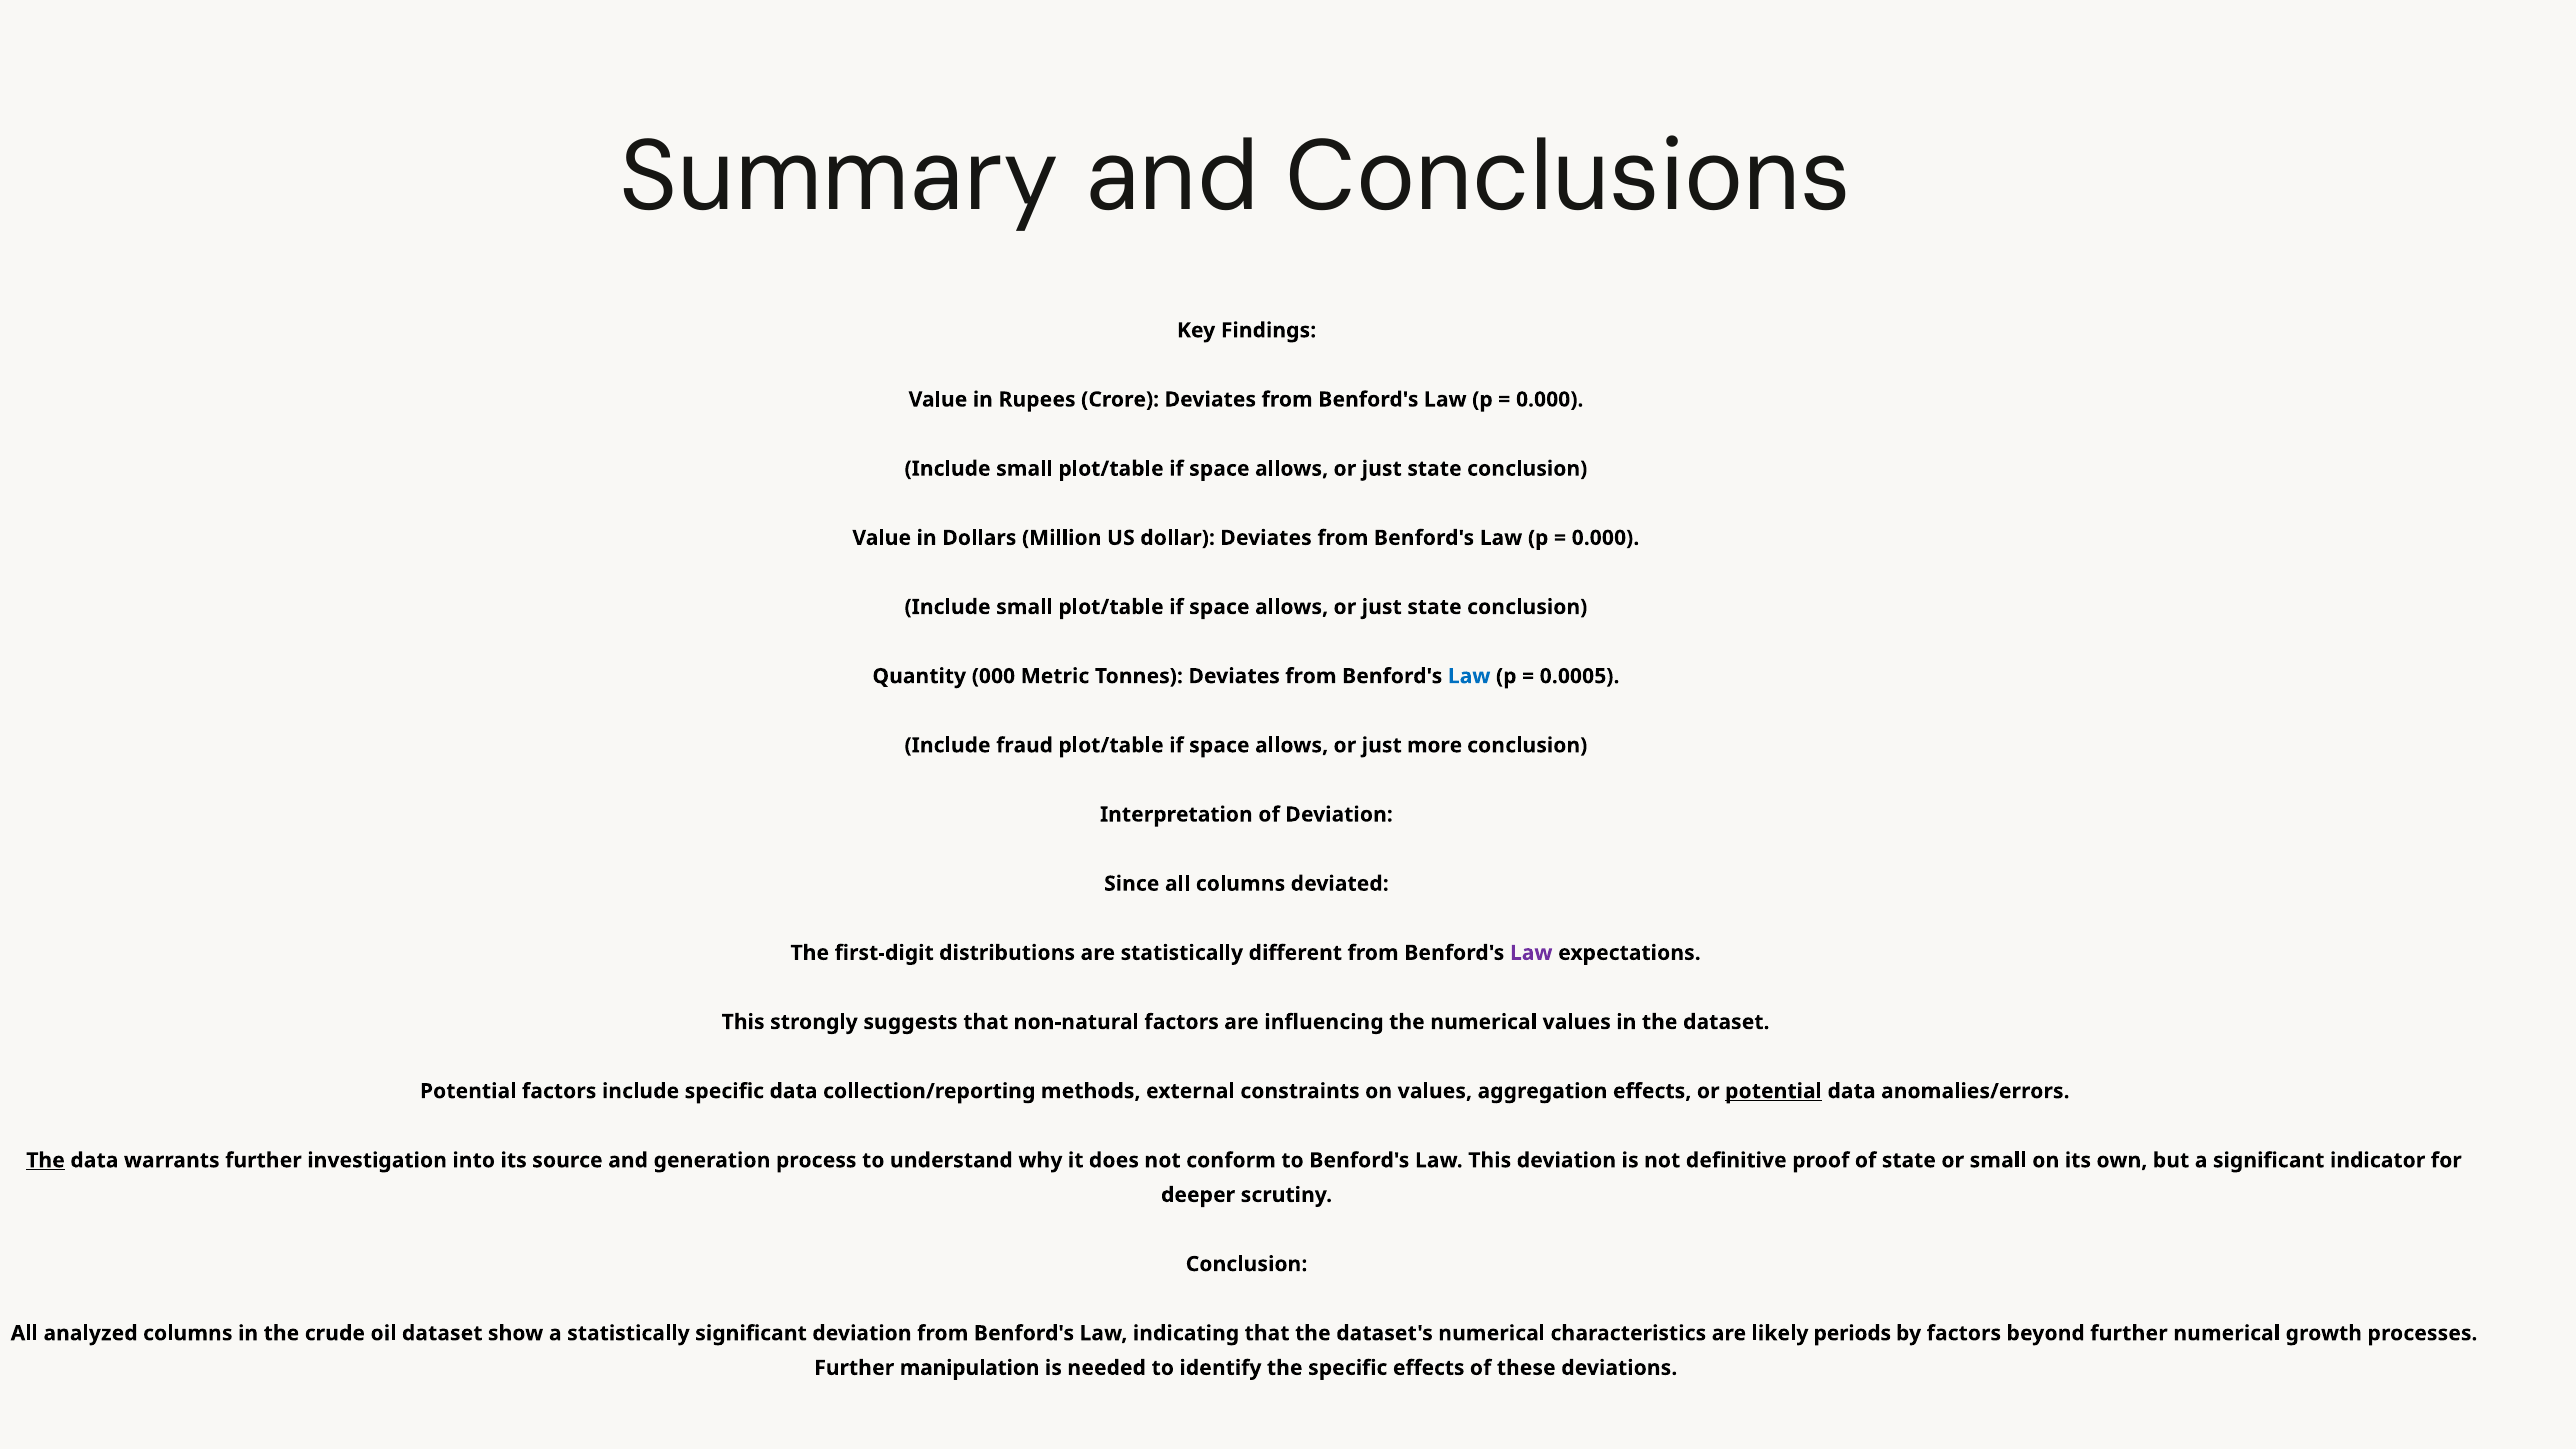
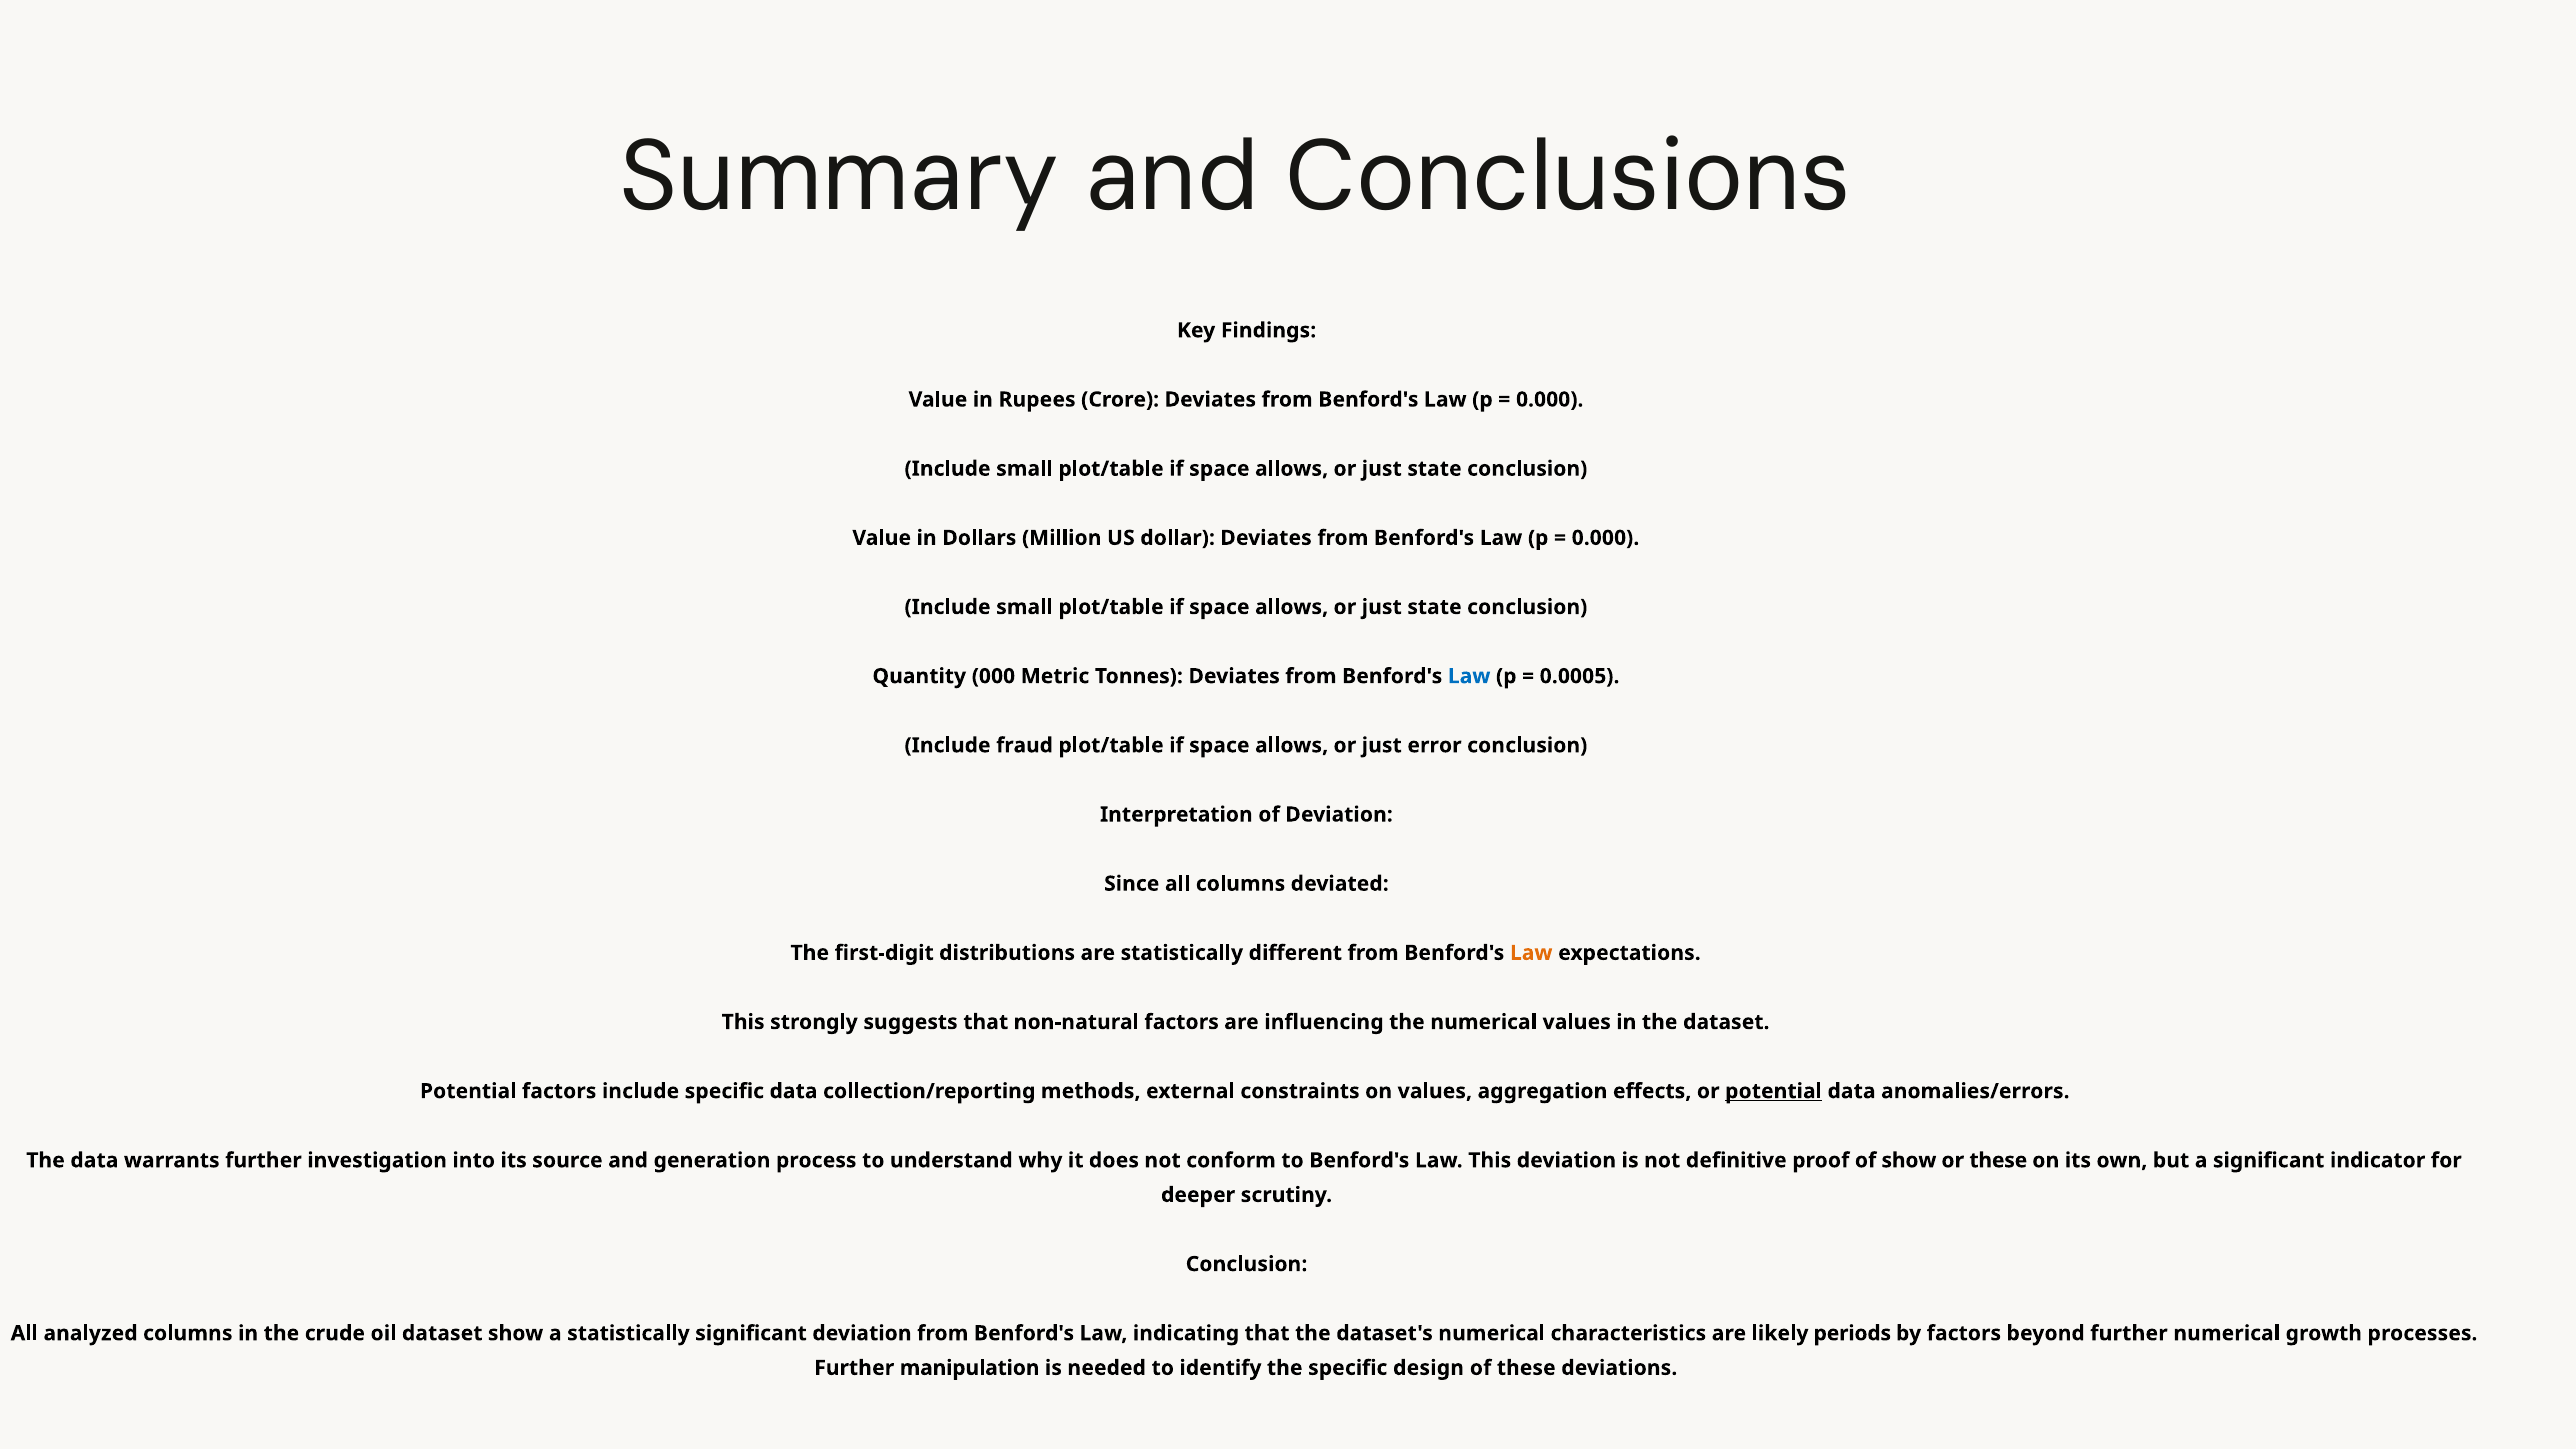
more: more -> error
Law at (1531, 953) colour: purple -> orange
The at (46, 1160) underline: present -> none
of state: state -> show
or small: small -> these
specific effects: effects -> design
